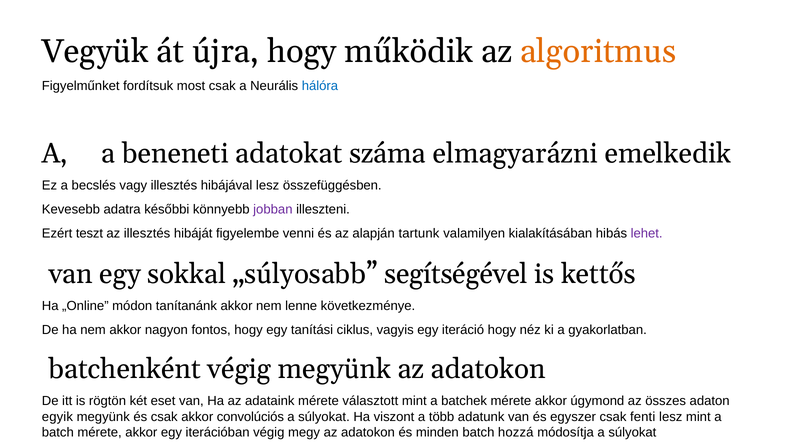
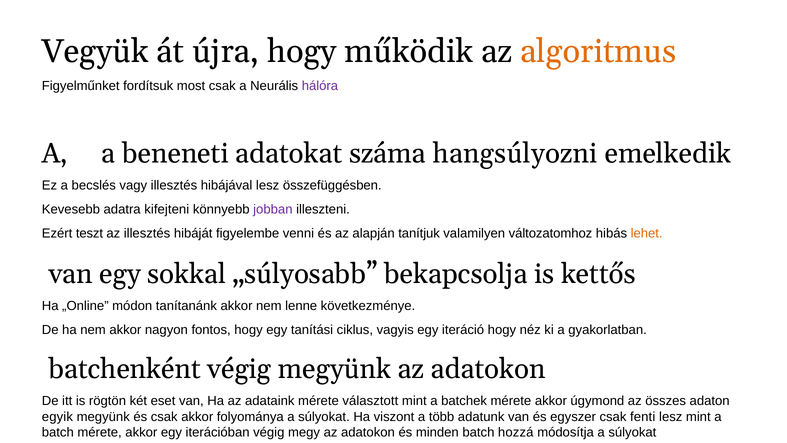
hálóra colour: blue -> purple
elmagyarázni: elmagyarázni -> hangsúlyozni
későbbi: későbbi -> kifejteni
tartunk: tartunk -> tanítjuk
kialakításában: kialakításában -> változatomhoz
lehet colour: purple -> orange
segítségével: segítségével -> bekapcsolja
convolúciós: convolúciós -> folyománya
